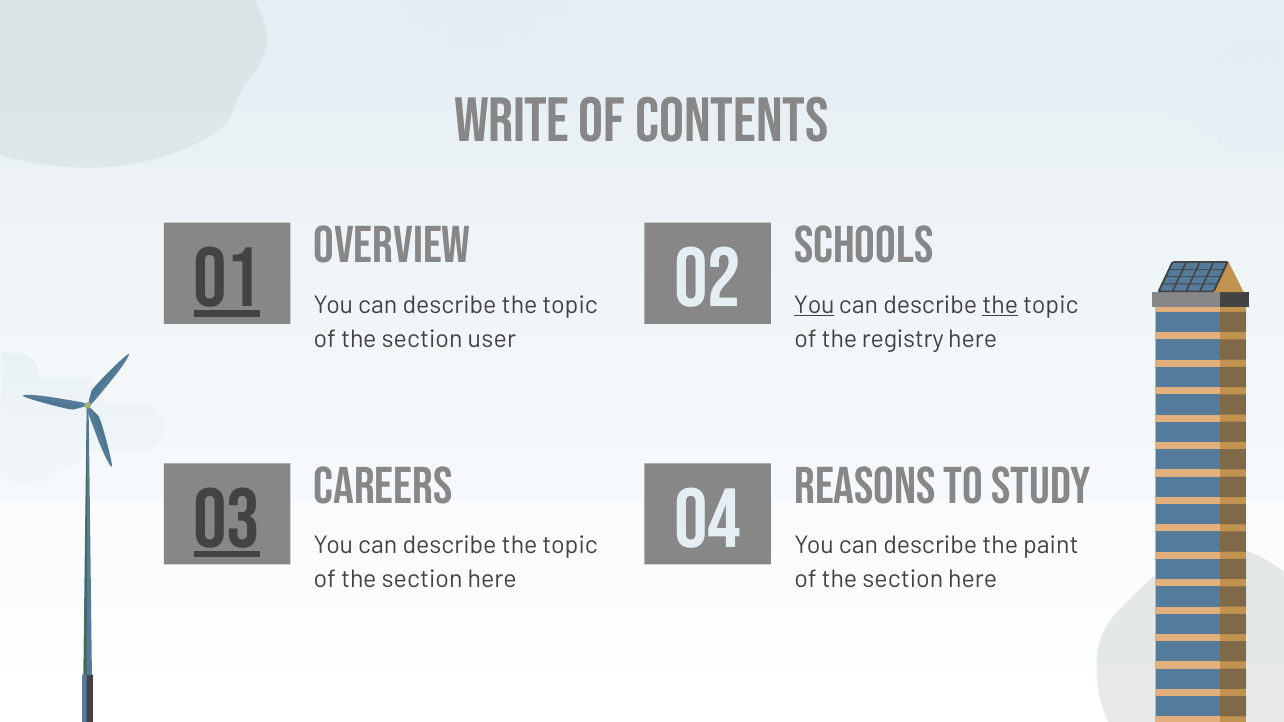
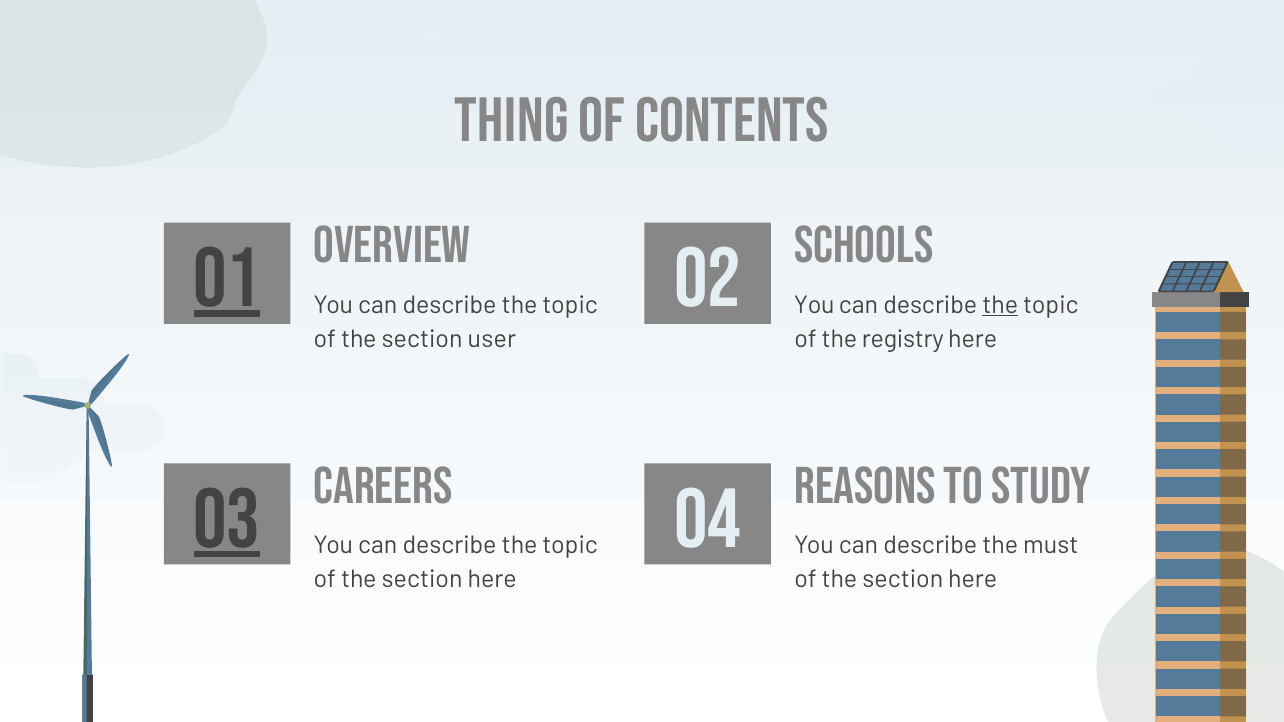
WRITE: WRITE -> THING
You at (814, 305) underline: present -> none
paint: paint -> must
